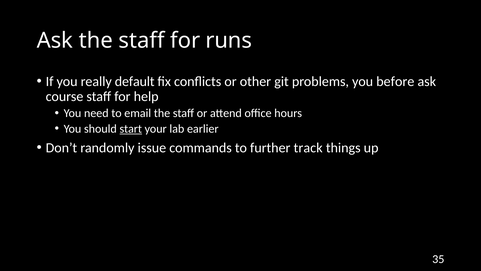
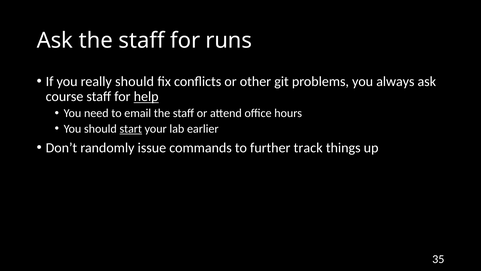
really default: default -> should
before: before -> always
help underline: none -> present
